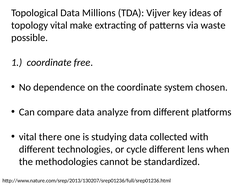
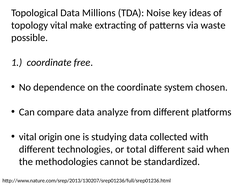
Vijver: Vijver -> Noise
there: there -> origin
cycle: cycle -> total
lens: lens -> said
